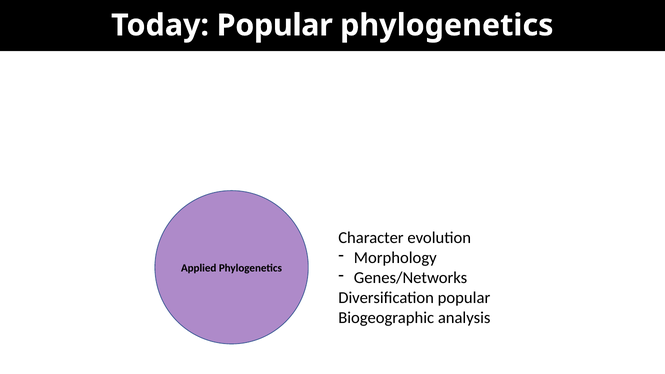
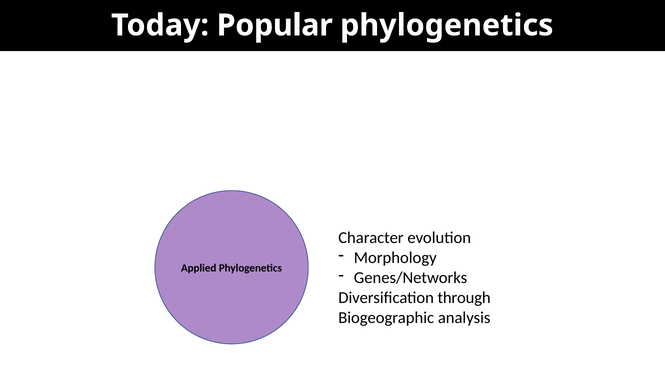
Diversification popular: popular -> through
